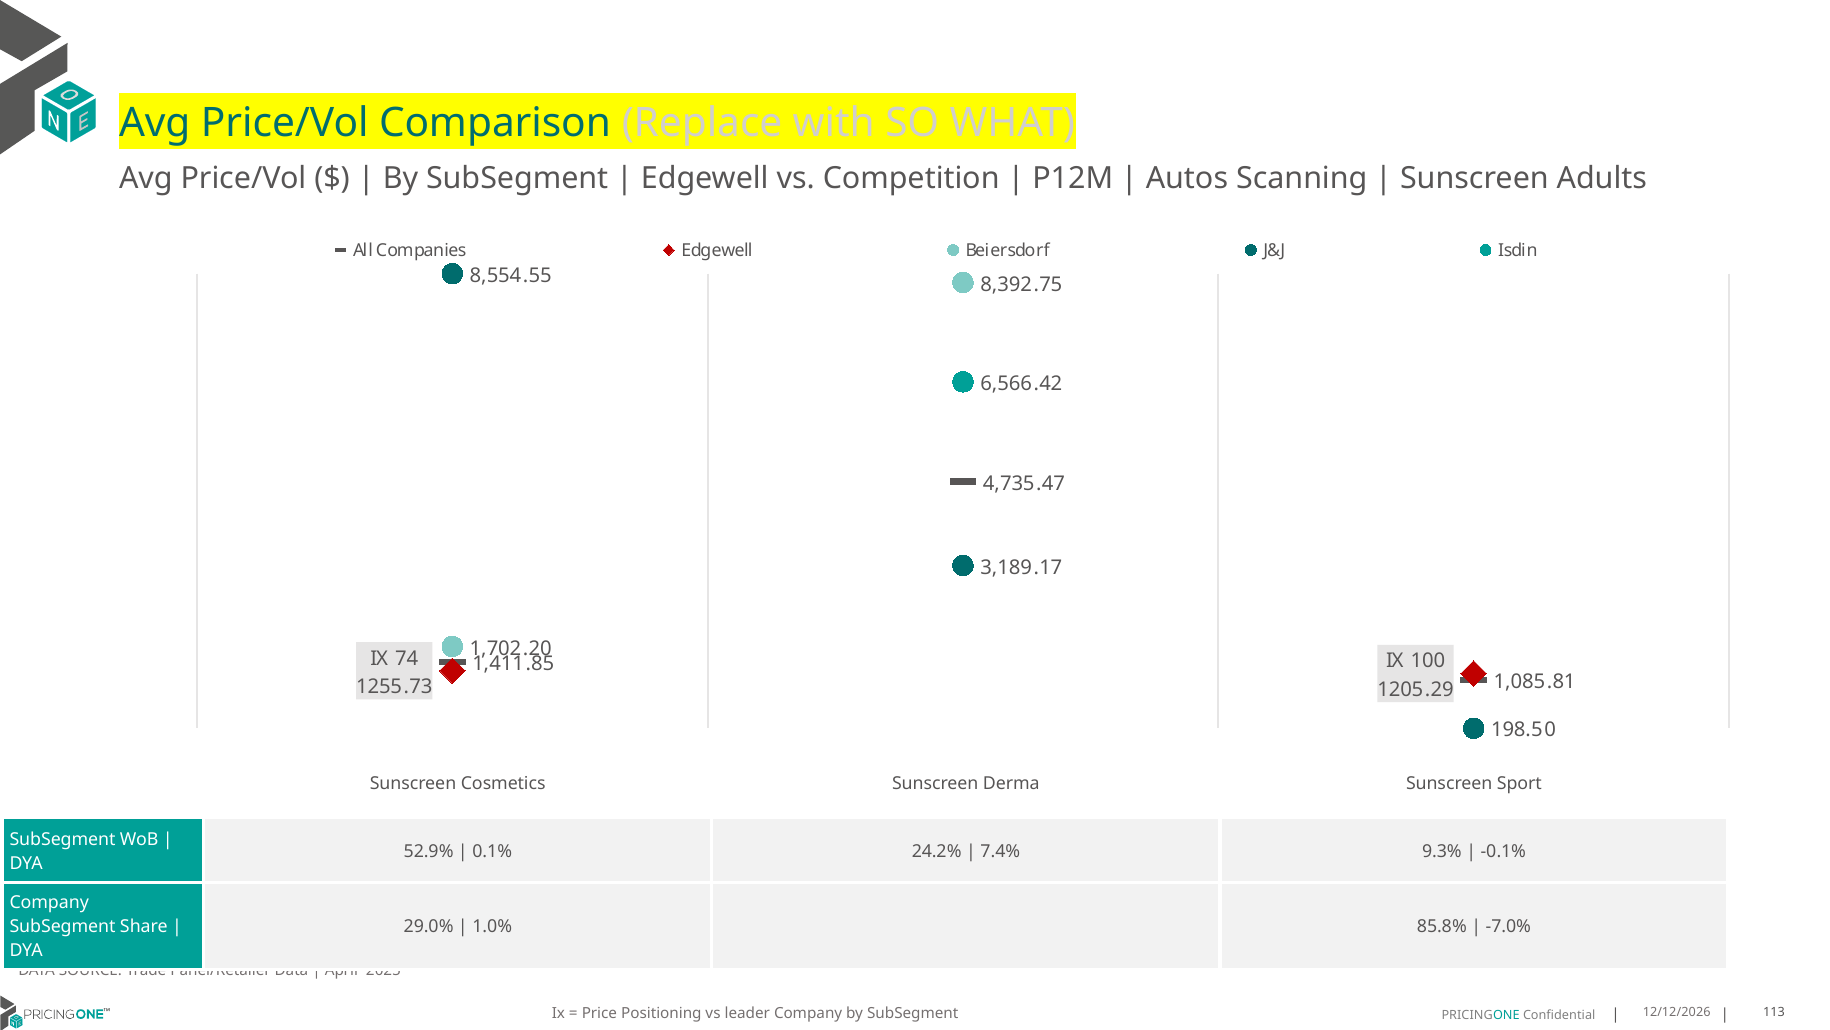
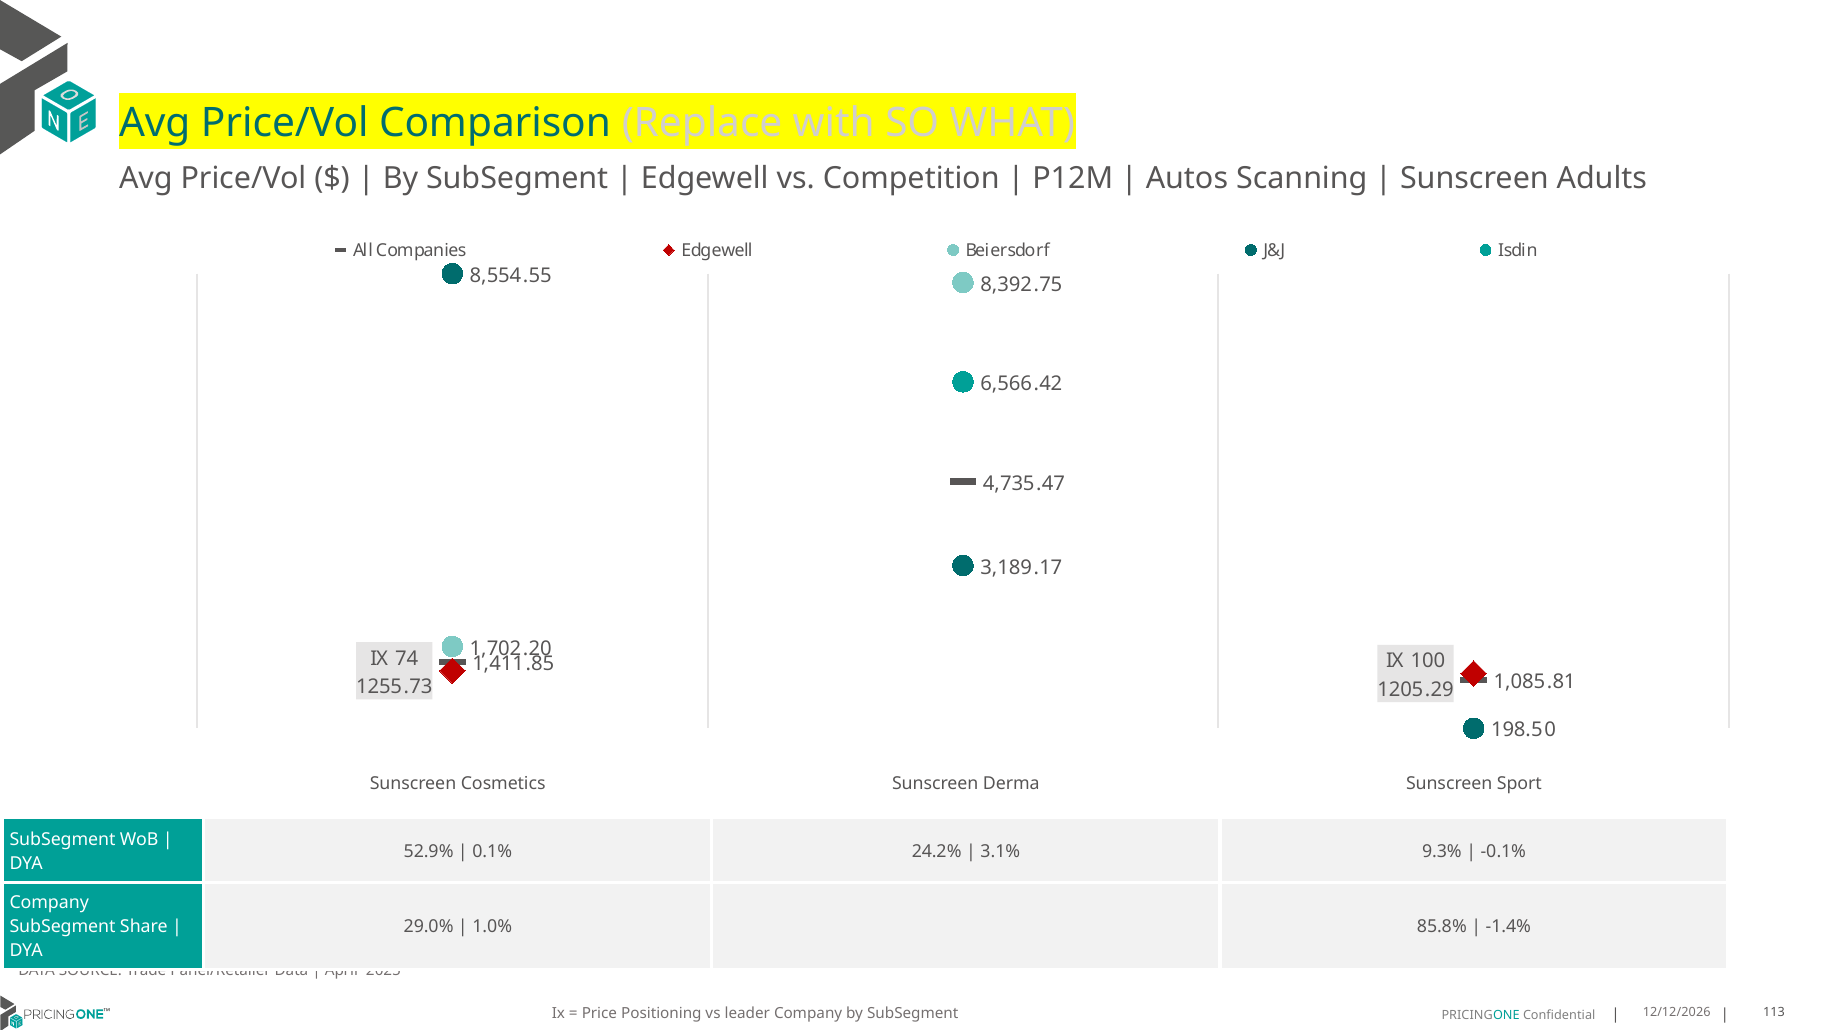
7.4%: 7.4% -> 3.1%
-7.0%: -7.0% -> -1.4%
